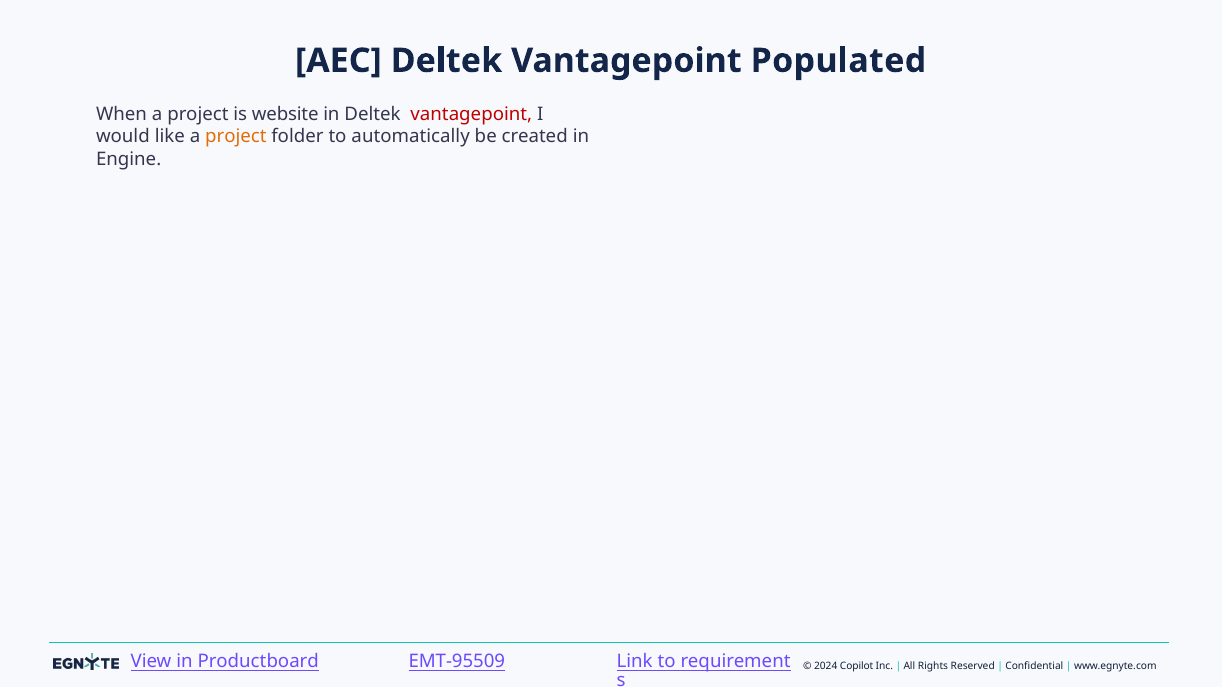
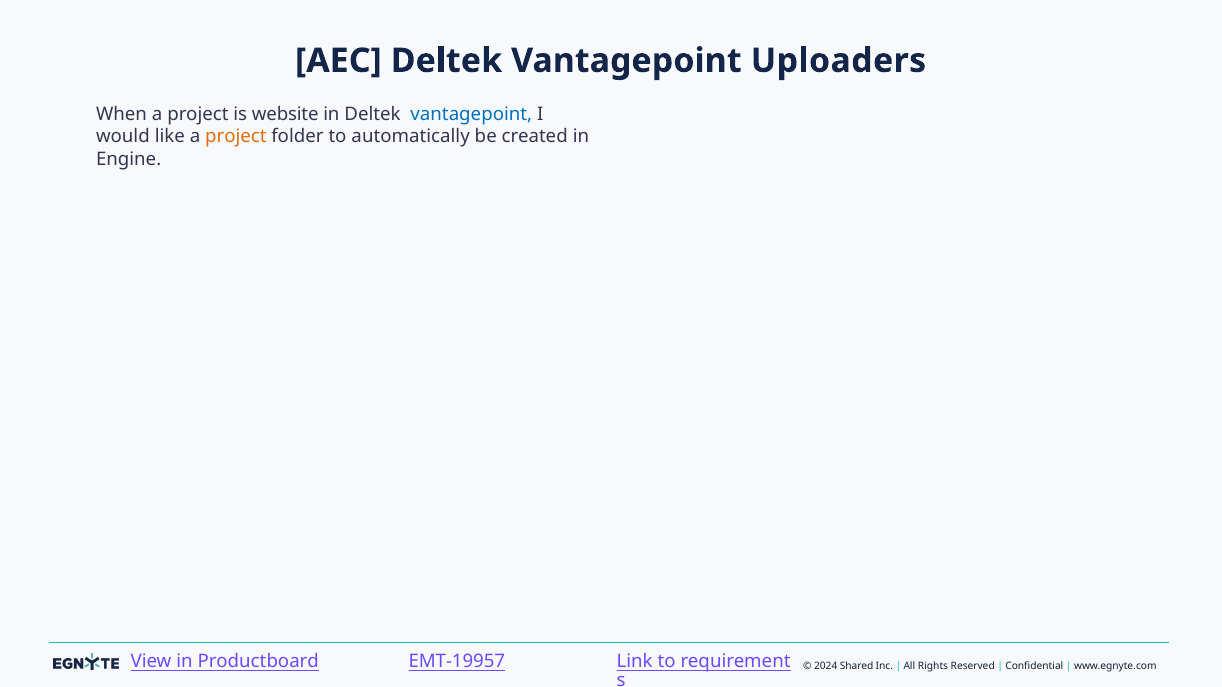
Populated: Populated -> Uploaders
vantagepoint at (471, 114) colour: red -> blue
EMT-95509: EMT-95509 -> EMT-19957
Copilot: Copilot -> Shared
